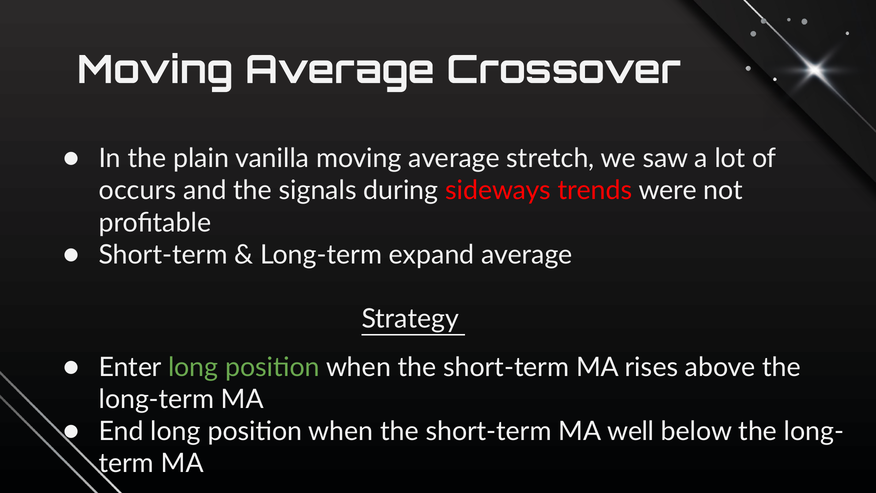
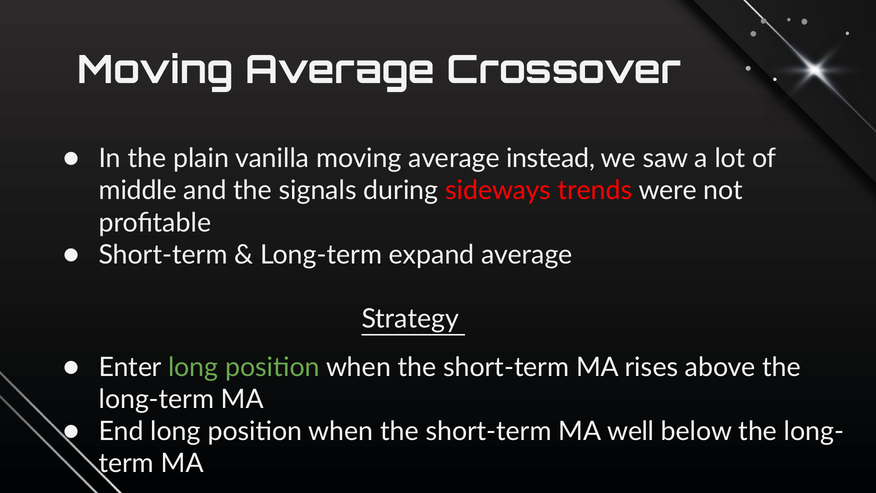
stretch: stretch -> instead
occurs: occurs -> middle
